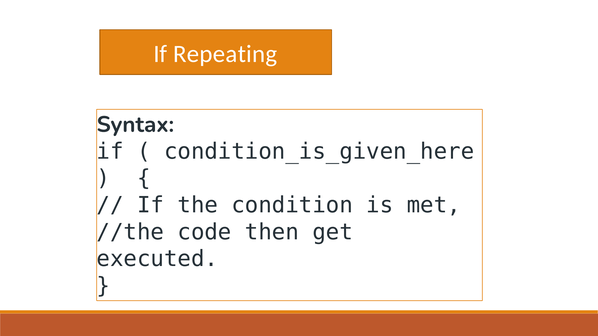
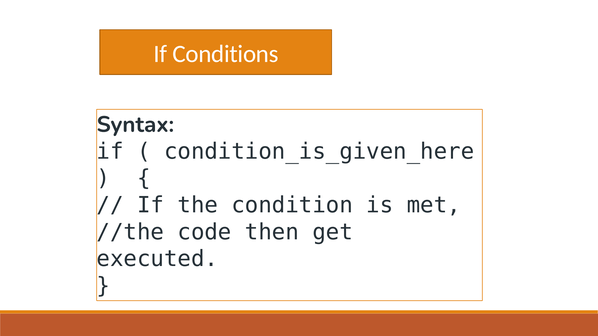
Repeating: Repeating -> Conditions
